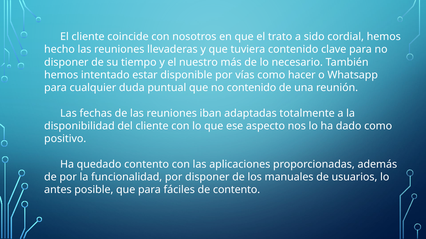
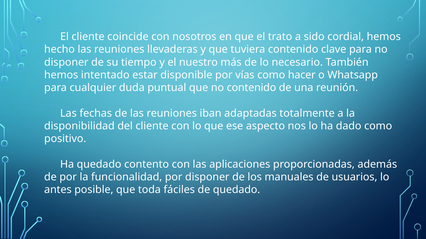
que para: para -> toda
de contento: contento -> quedado
